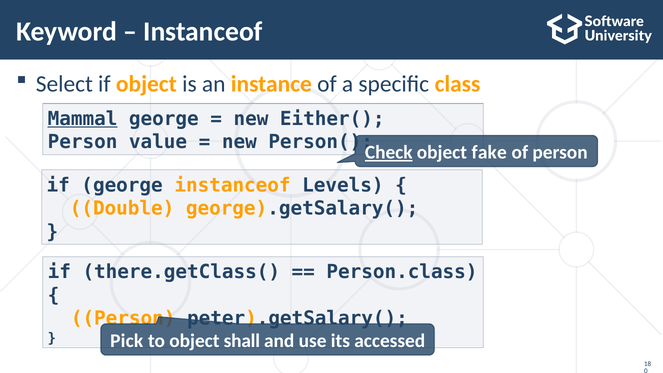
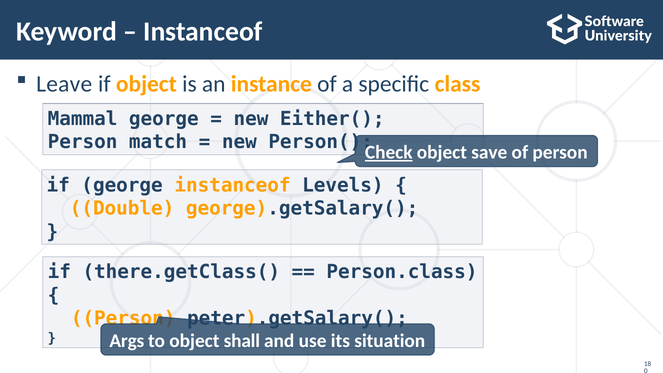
Select: Select -> Leave
Mammal underline: present -> none
value: value -> match
fake: fake -> save
Pick: Pick -> Args
accessed: accessed -> situation
